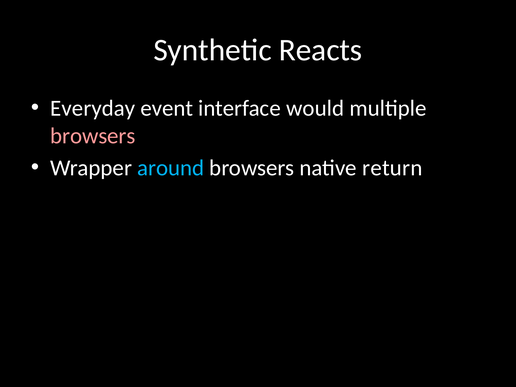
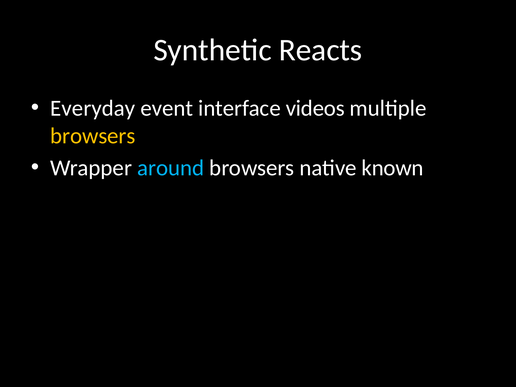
would: would -> videos
browsers at (93, 136) colour: pink -> yellow
return: return -> known
